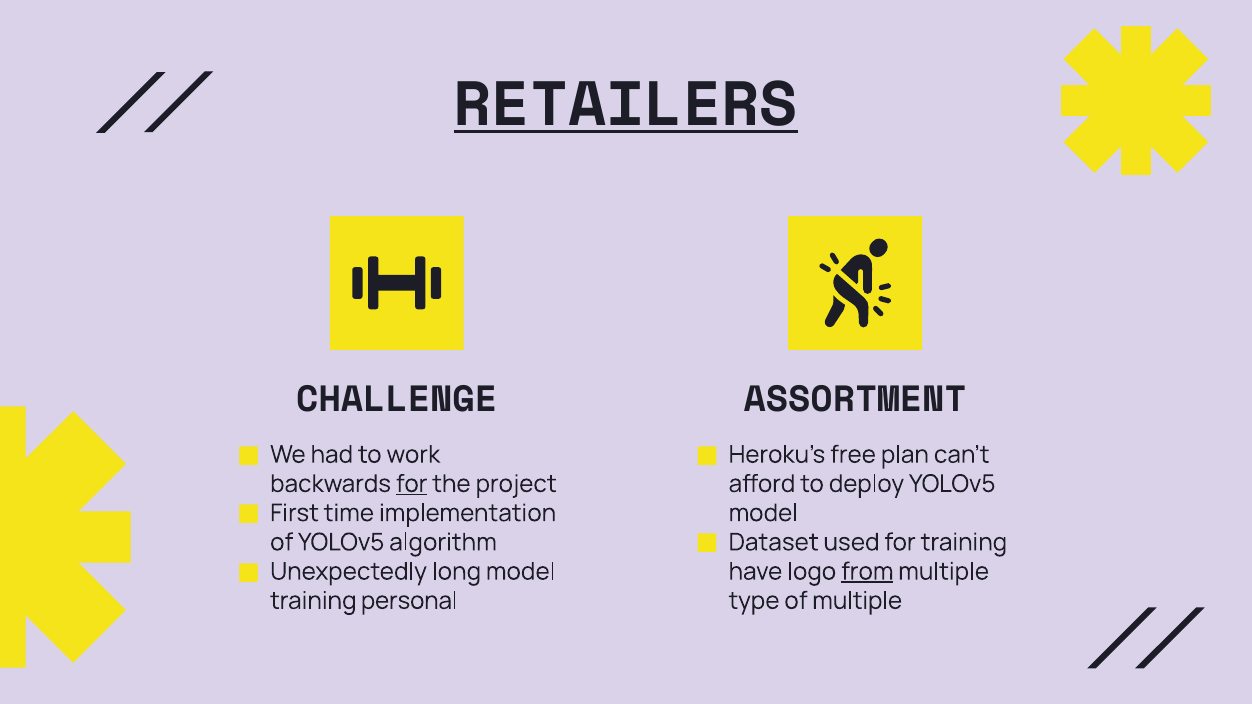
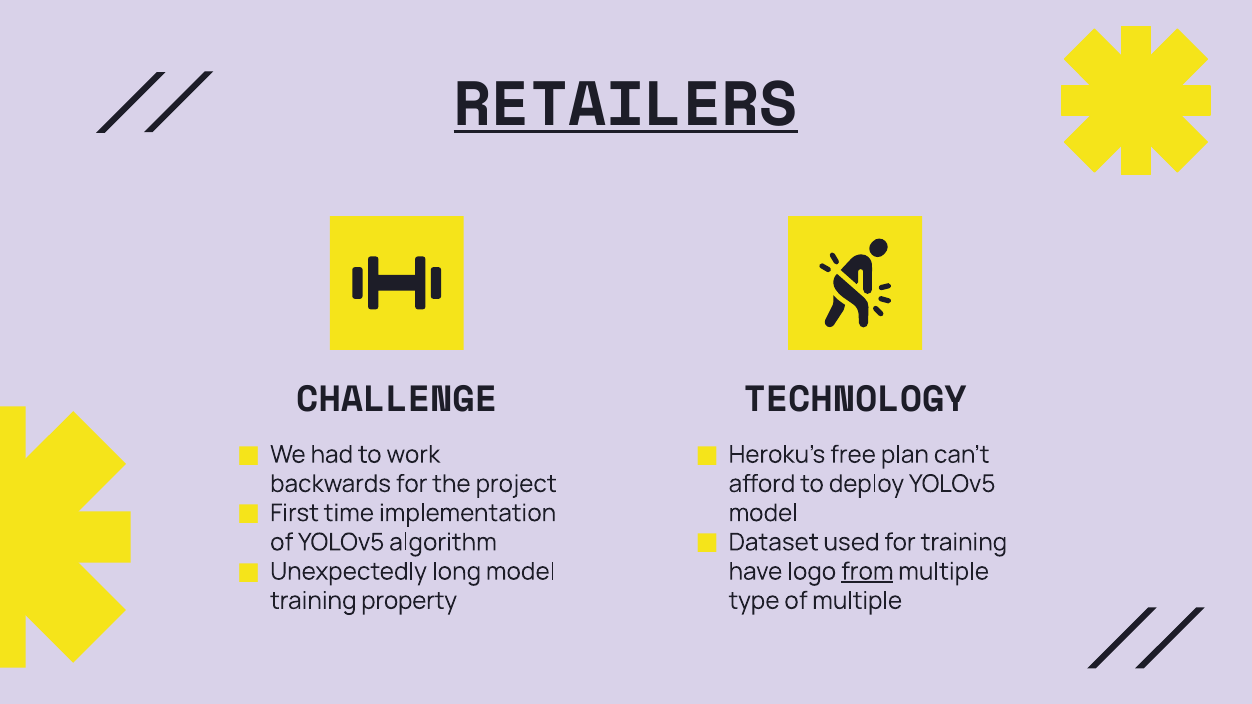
ASSORTMENT: ASSORTMENT -> TECHNOLOGY
for at (412, 484) underline: present -> none
personal: personal -> property
